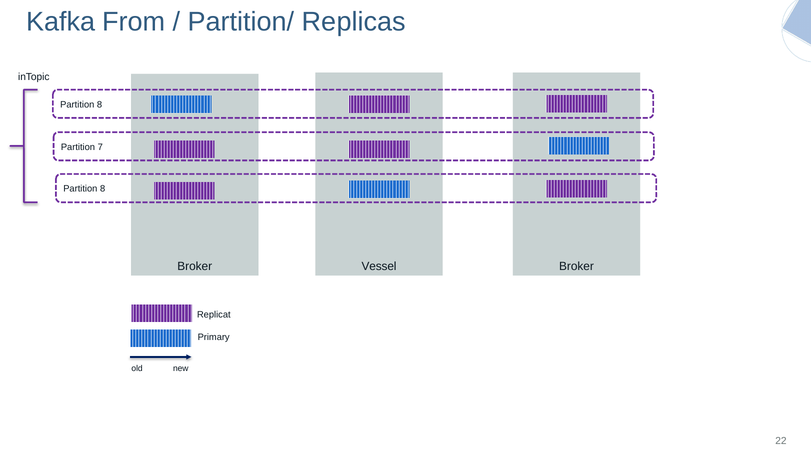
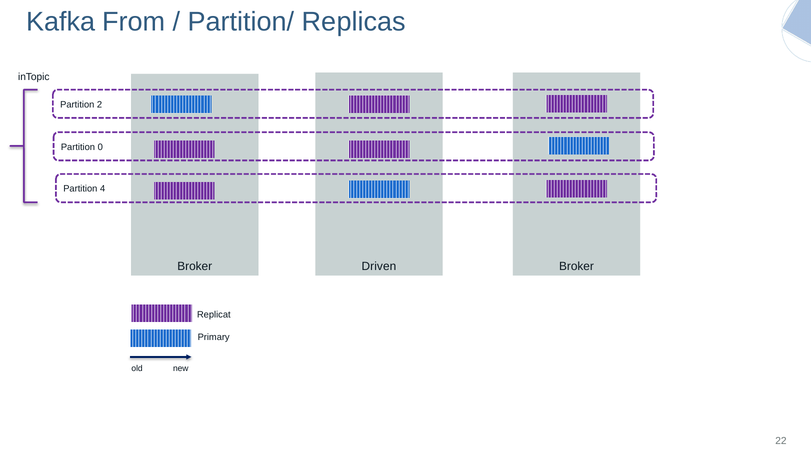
8 at (100, 104): 8 -> 2
7: 7 -> 0
8 at (103, 189): 8 -> 4
Vessel: Vessel -> Driven
